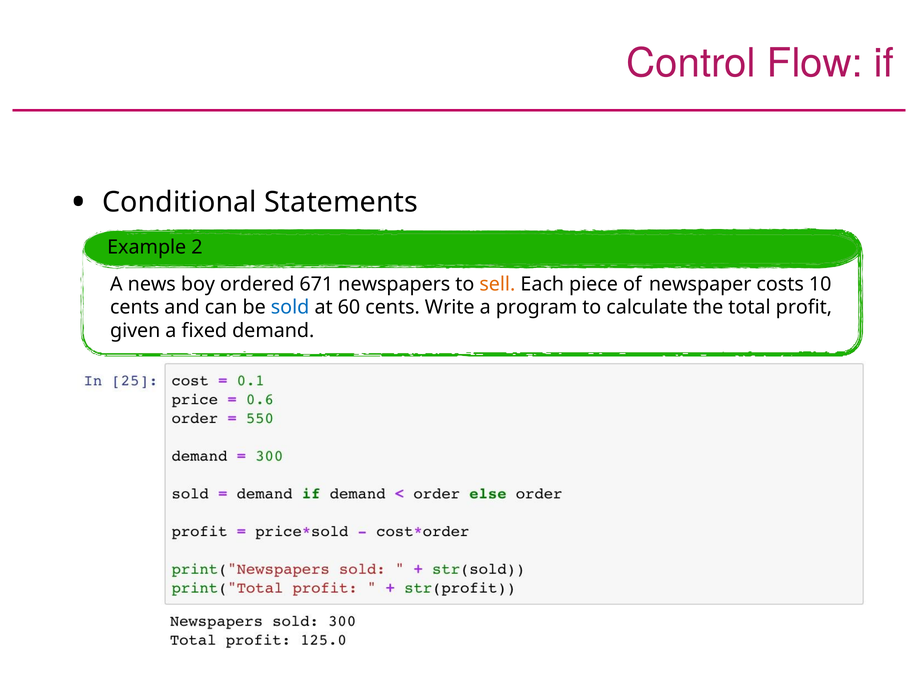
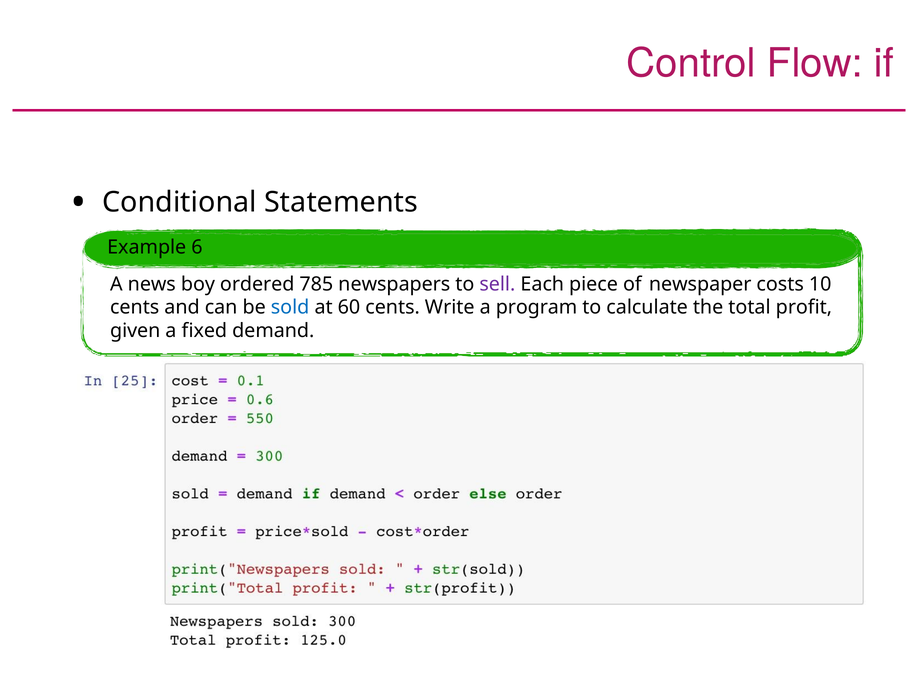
2: 2 -> 6
671: 671 -> 785
sell colour: orange -> purple
